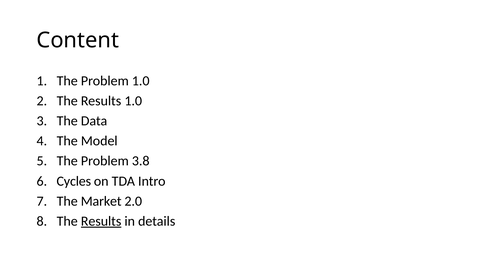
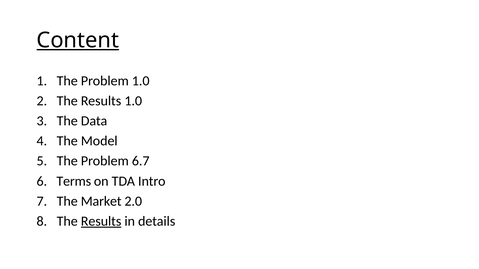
Content underline: none -> present
3.8: 3.8 -> 6.7
Cycles: Cycles -> Terms
